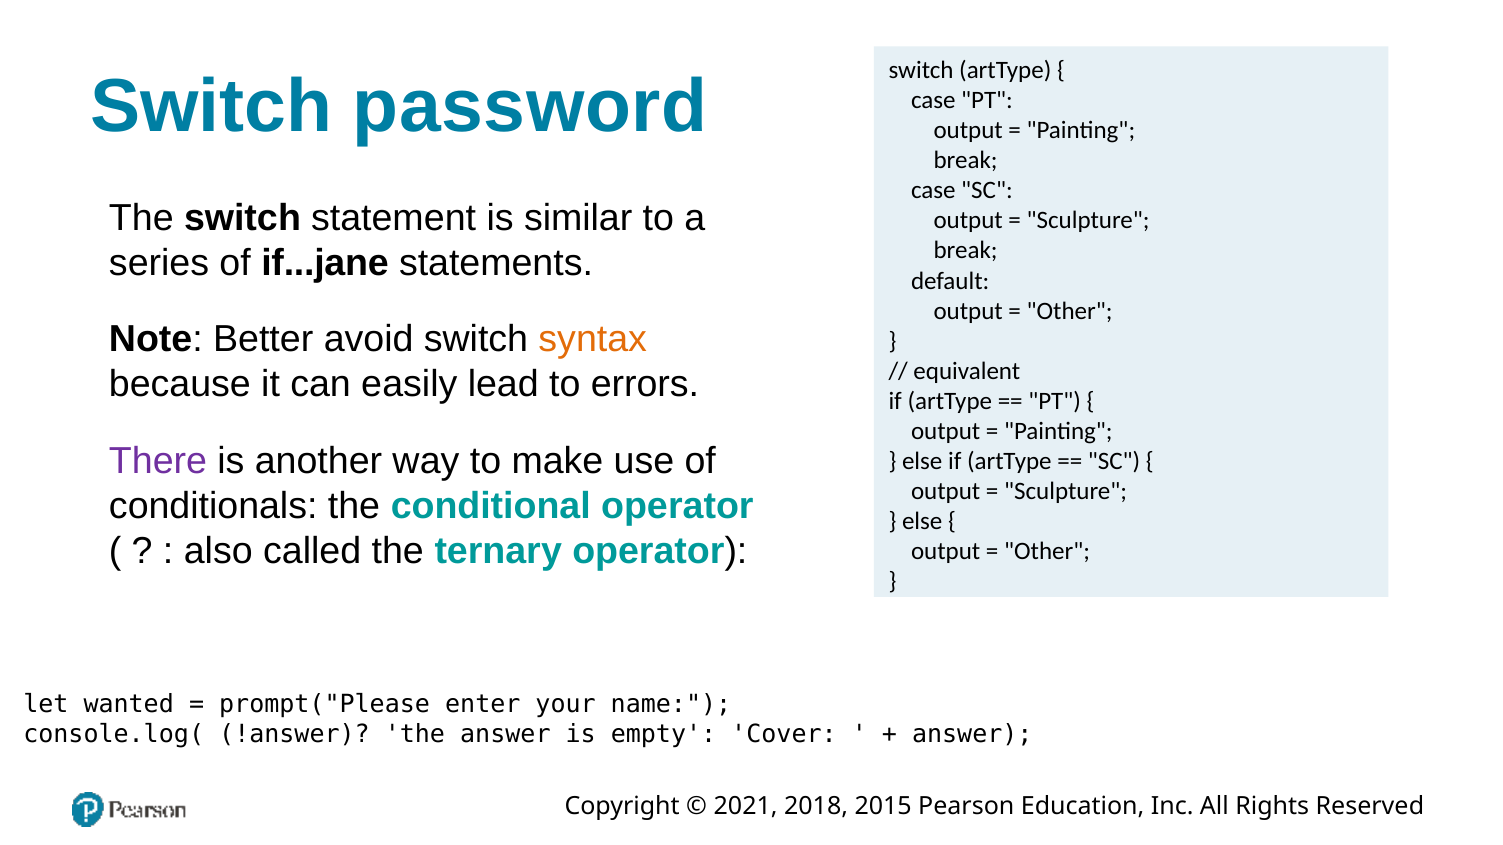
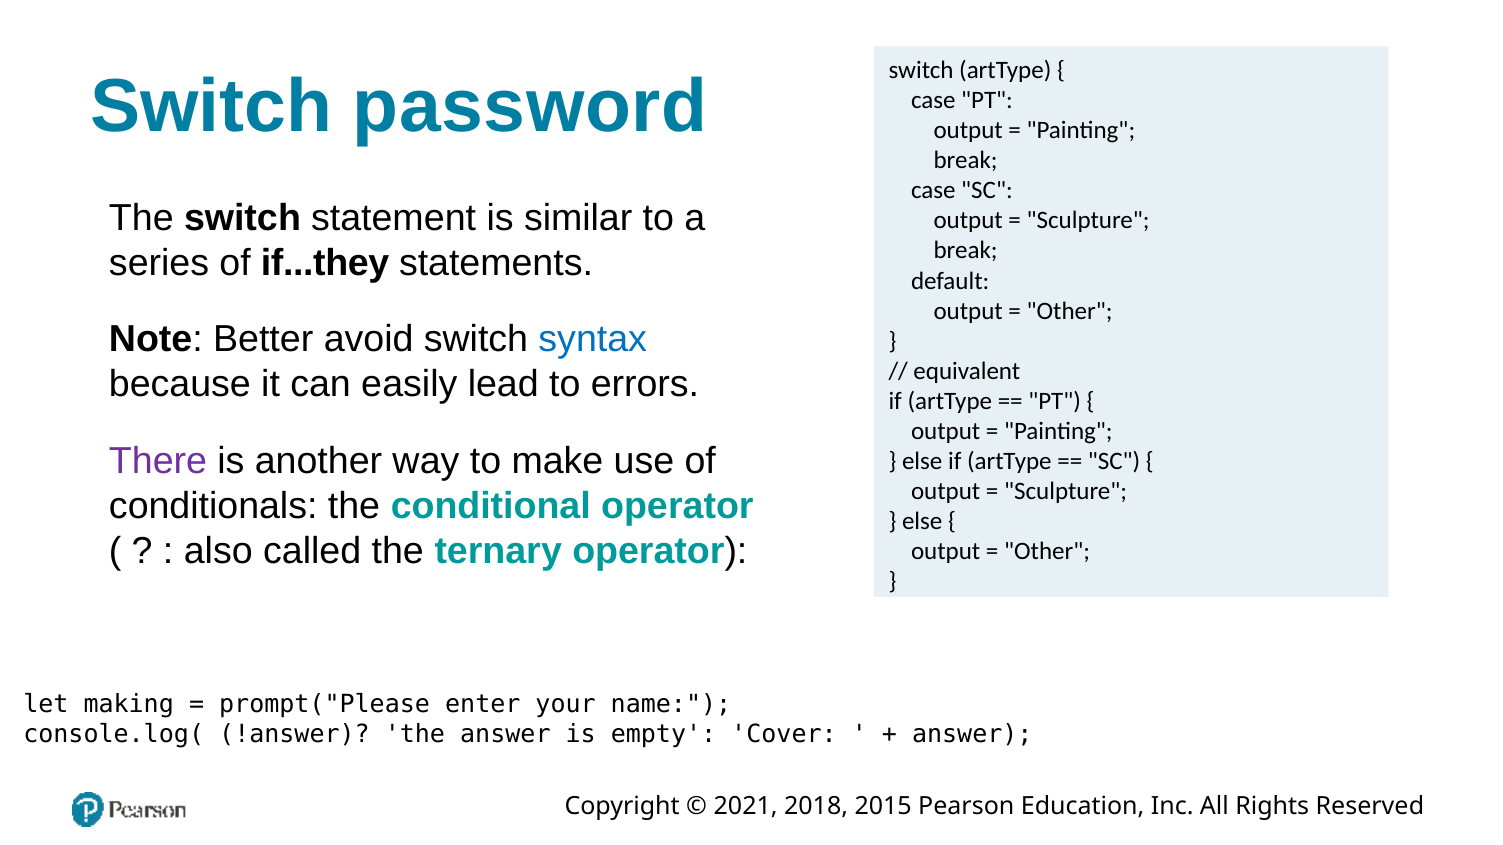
if...jane: if...jane -> if...they
syntax colour: orange -> blue
wanted: wanted -> making
